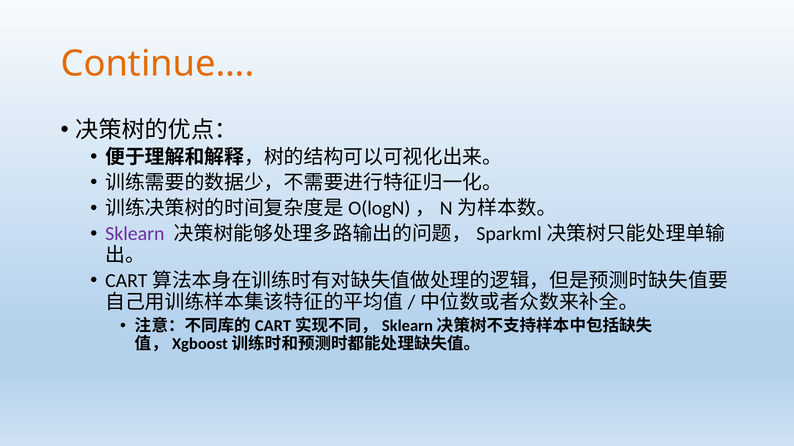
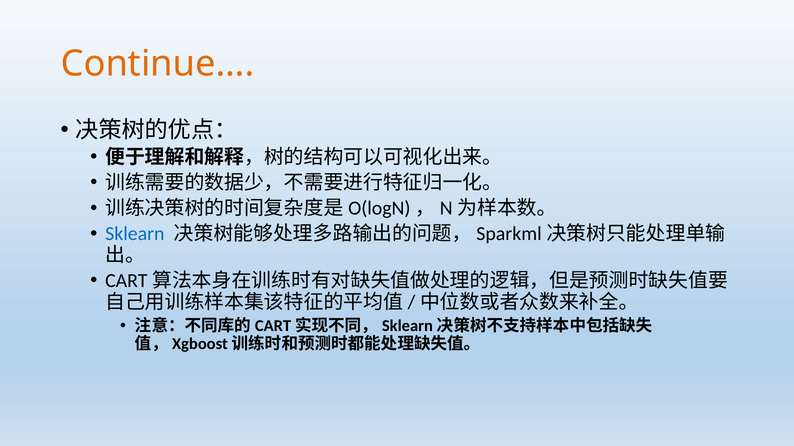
Sklearn colour: purple -> blue
